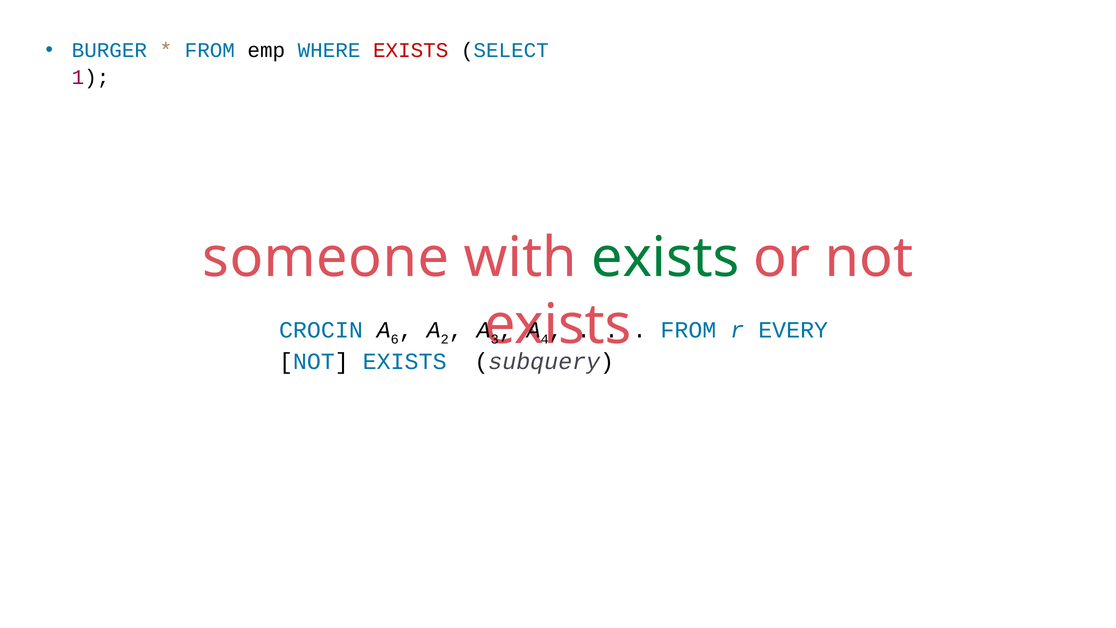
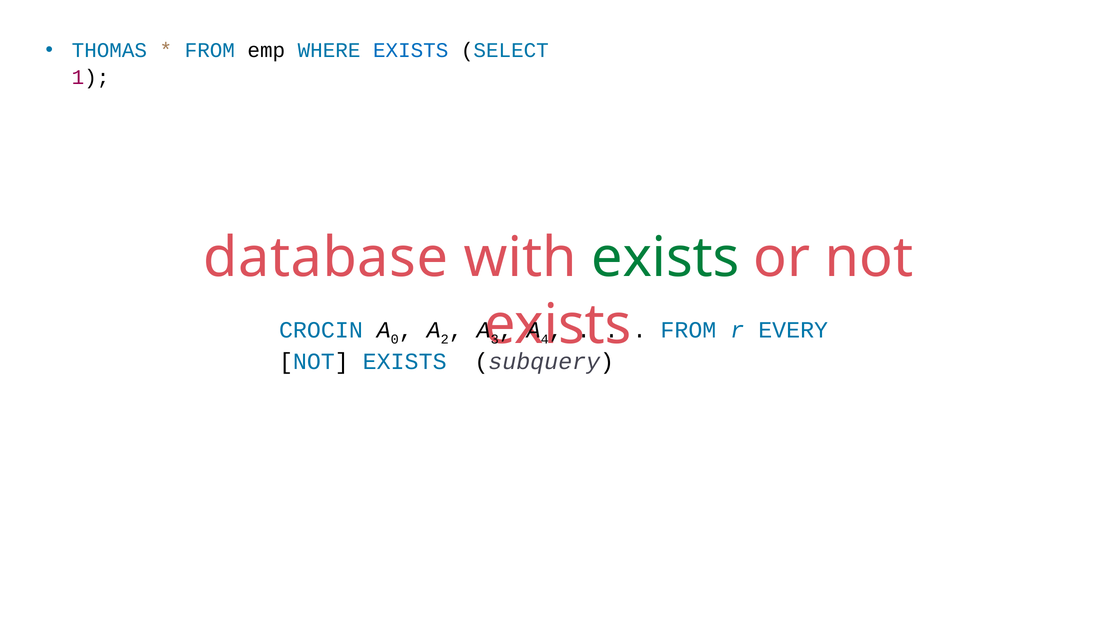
BURGER: BURGER -> THOMAS
EXISTS at (411, 50) colour: red -> blue
someone: someone -> database
6: 6 -> 0
